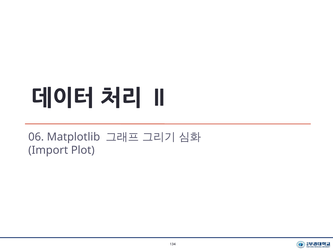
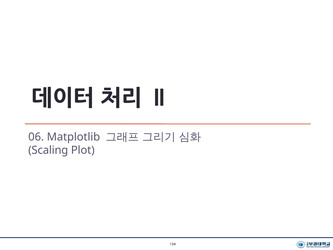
Import: Import -> Scaling
